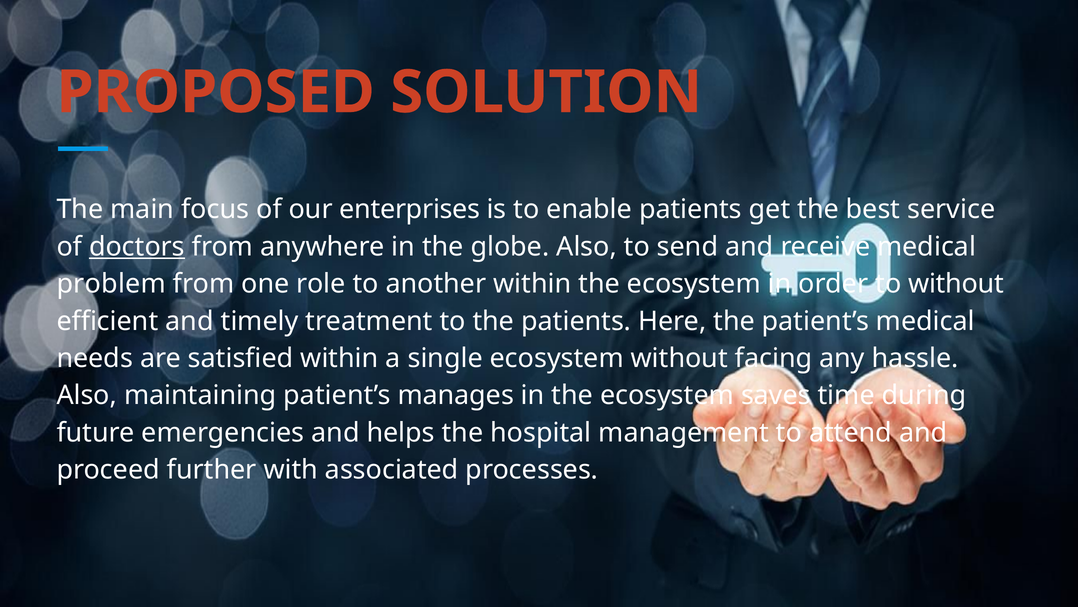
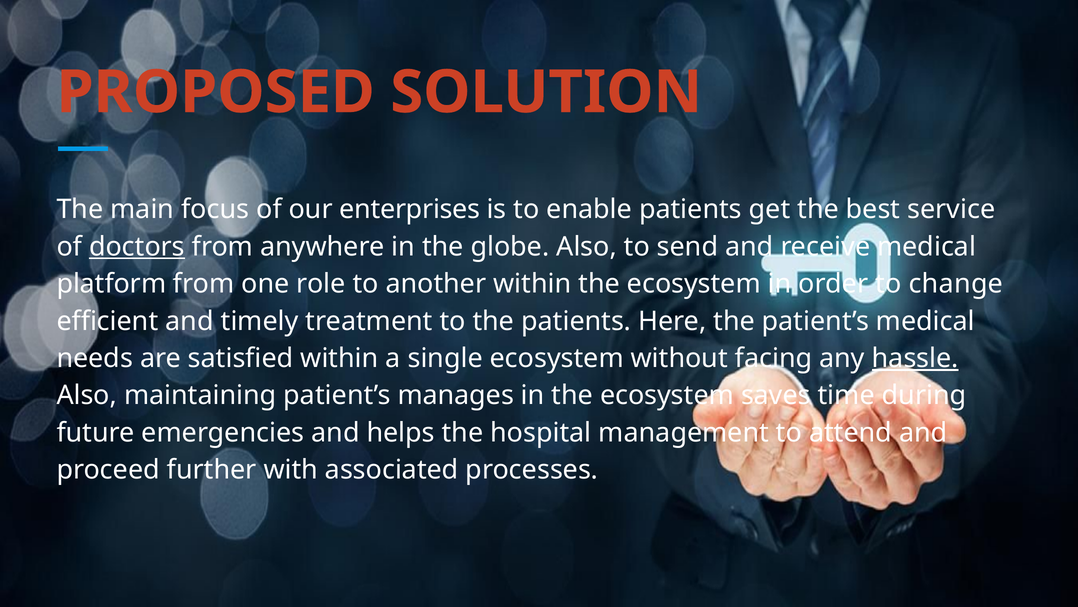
problem: problem -> platform
to without: without -> change
hassle underline: none -> present
